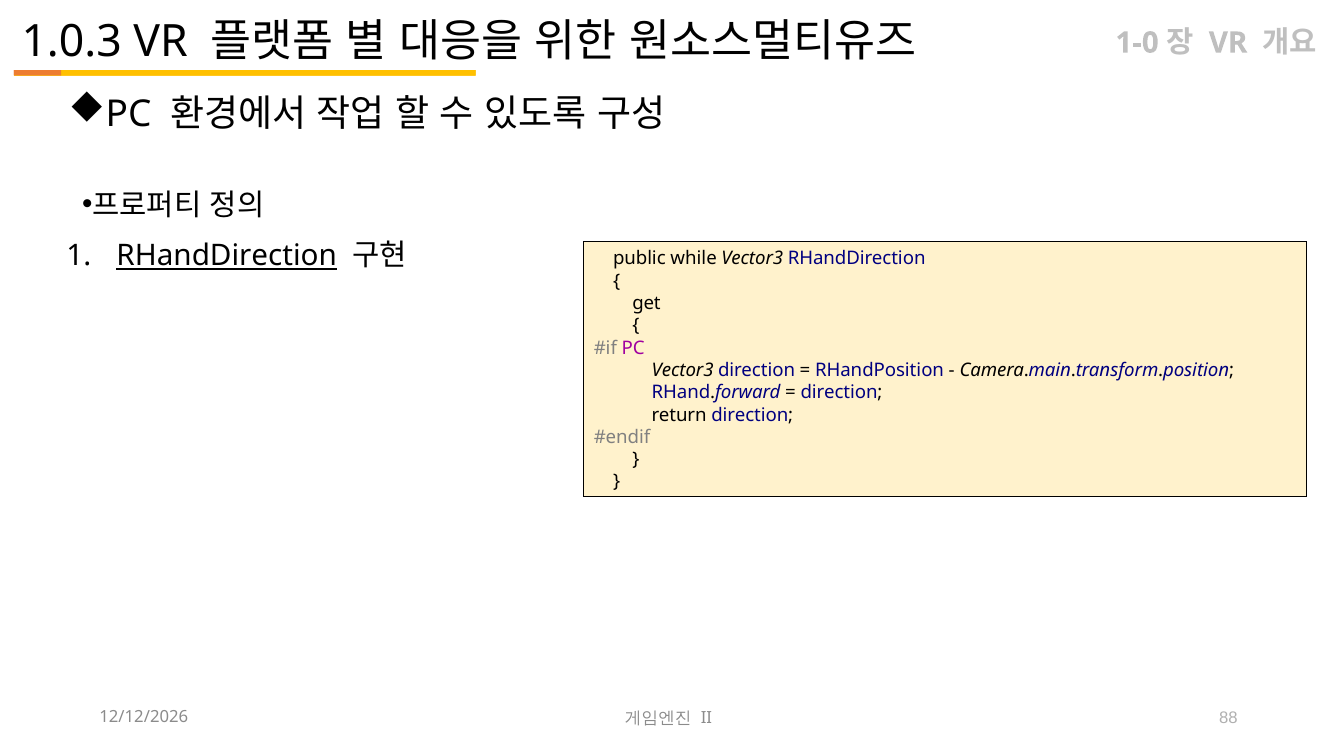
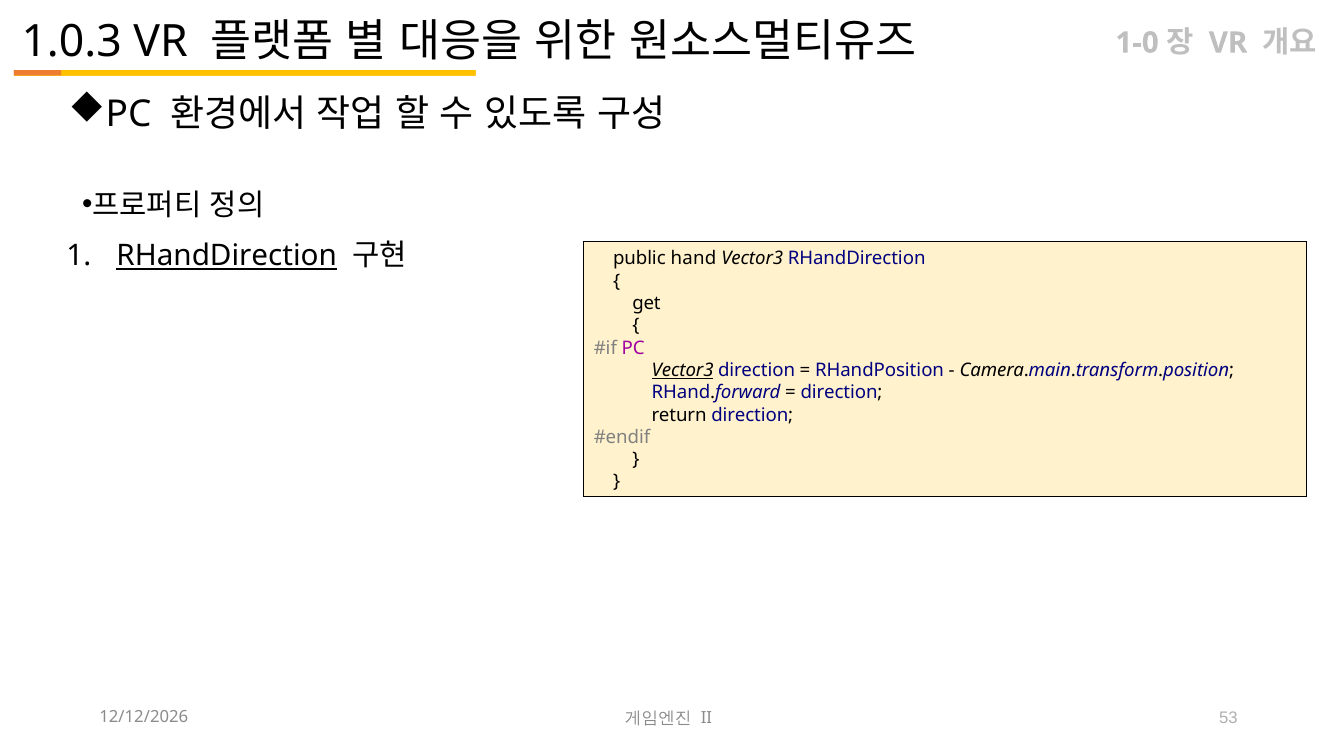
while: while -> hand
Vector3 at (683, 370) underline: none -> present
88: 88 -> 53
